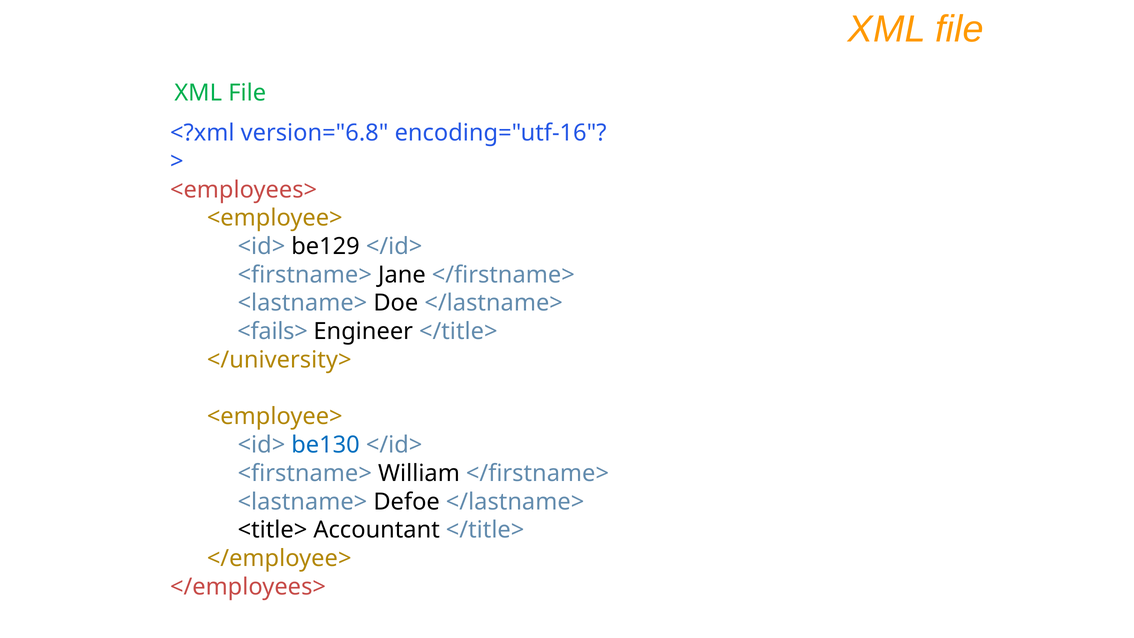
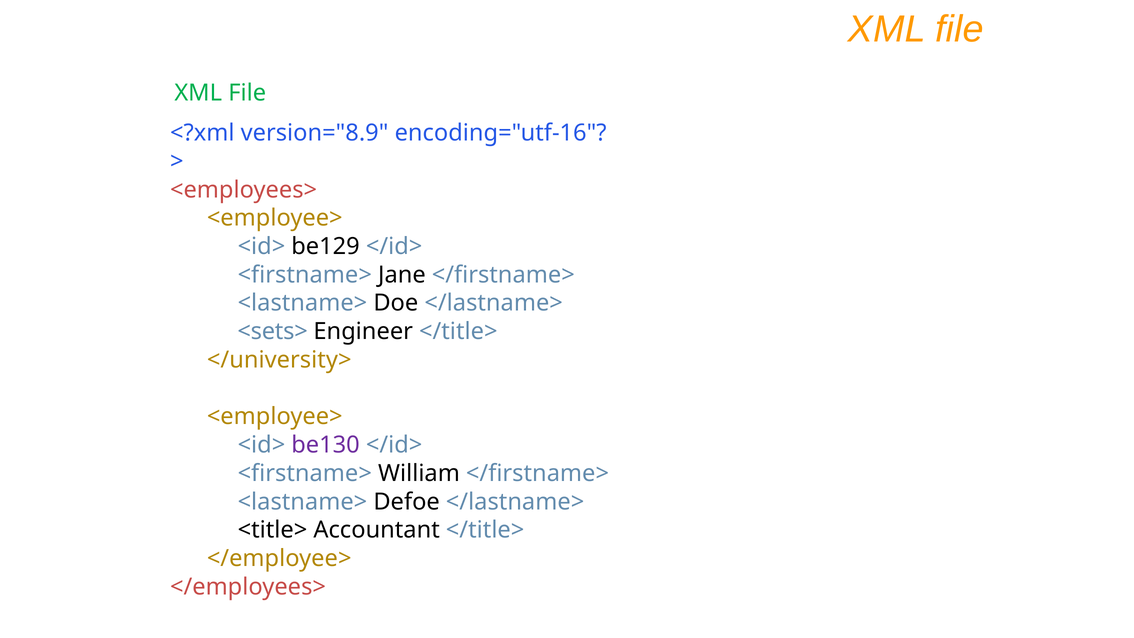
version="6.8: version="6.8 -> version="8.9
<fails>: <fails> -> <sets>
be130 colour: blue -> purple
